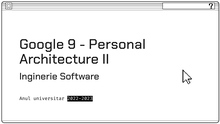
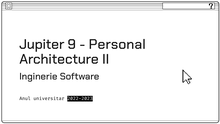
Google: Google -> Jupiter
